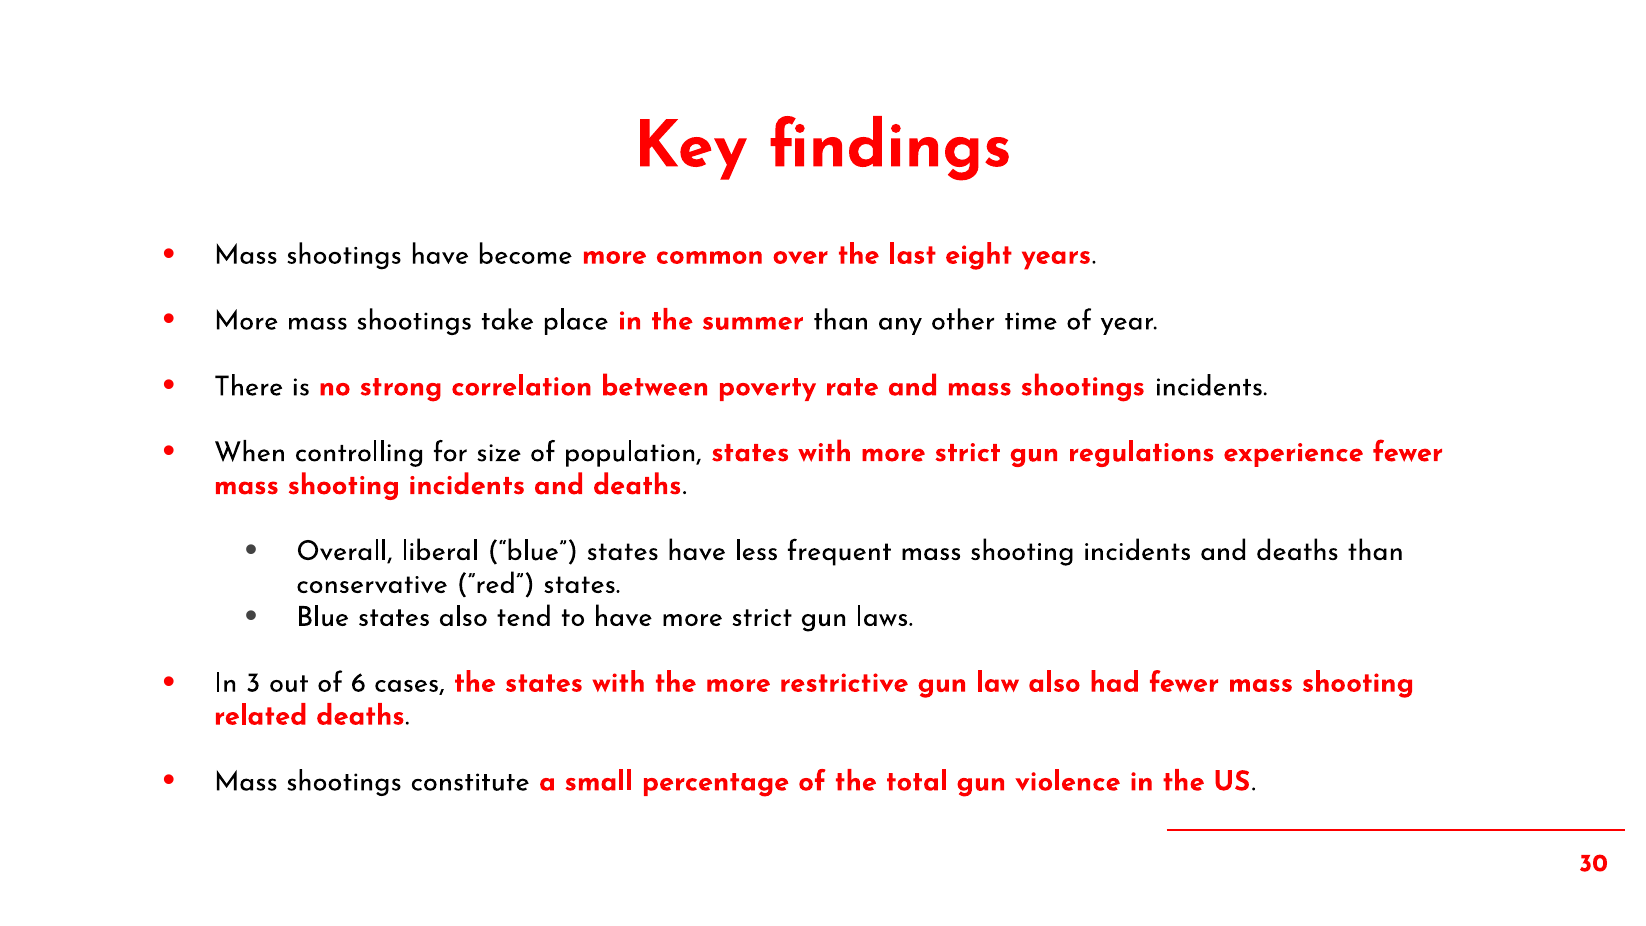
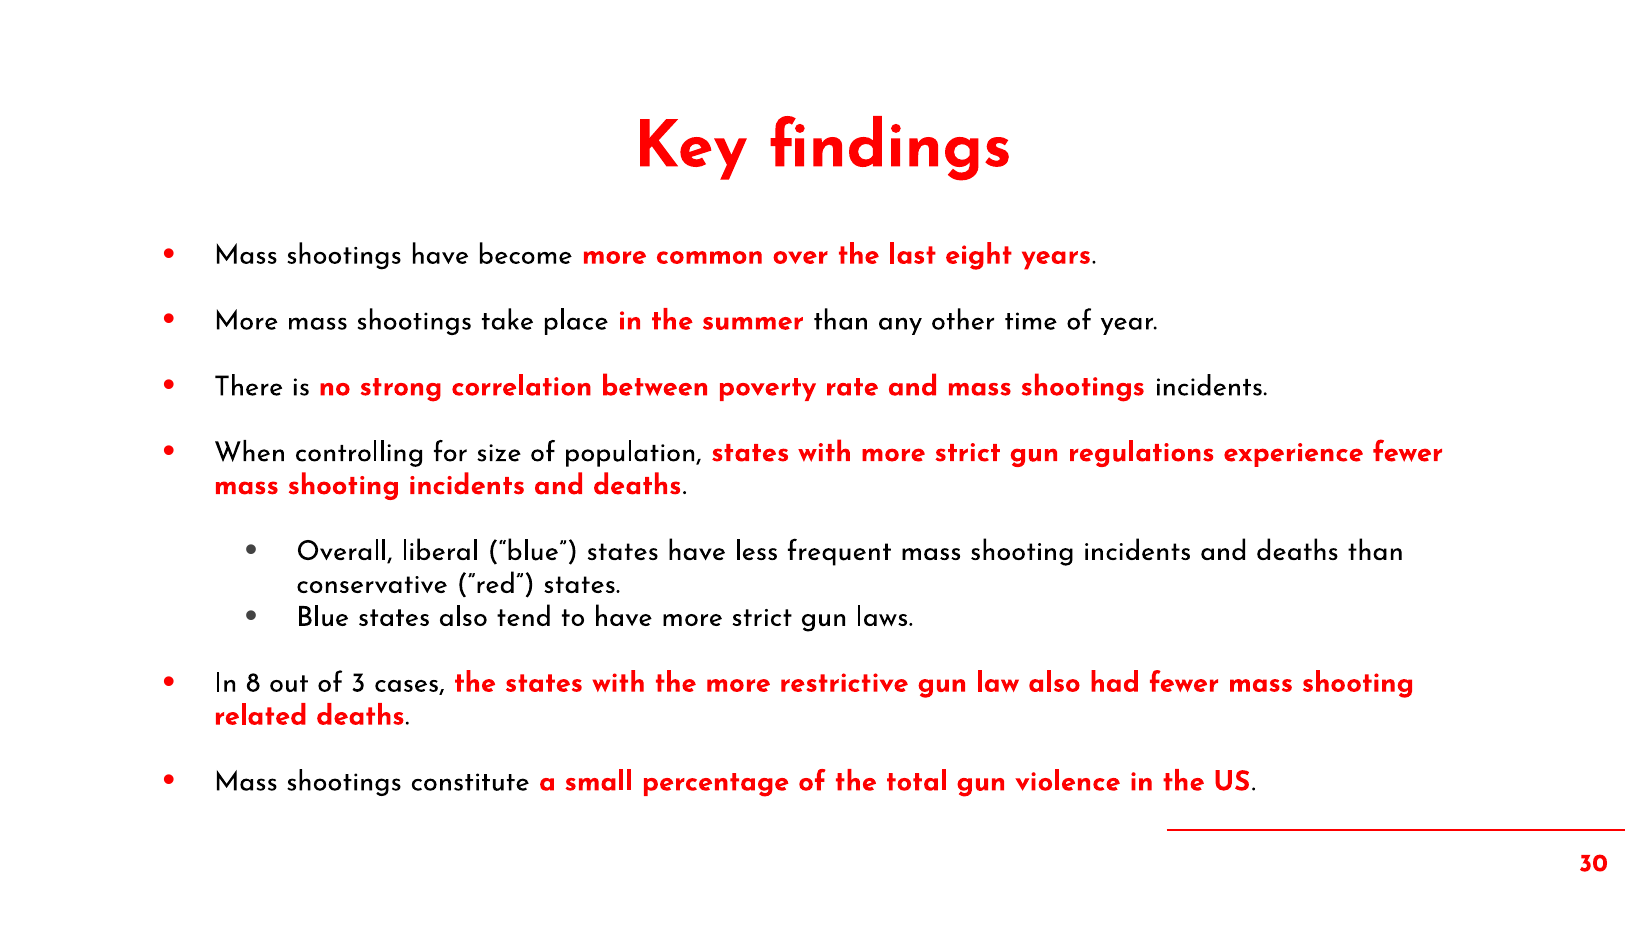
3: 3 -> 8
6: 6 -> 3
